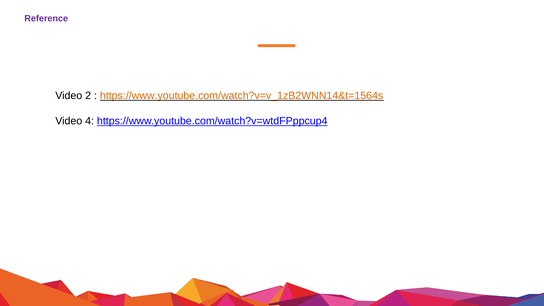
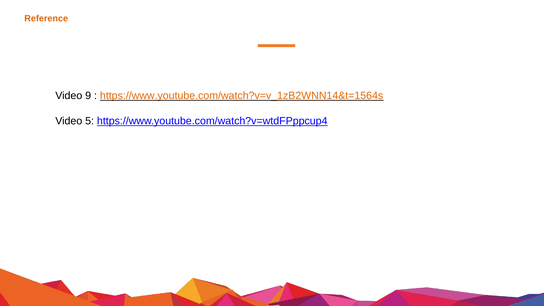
Reference colour: purple -> orange
2: 2 -> 9
4: 4 -> 5
